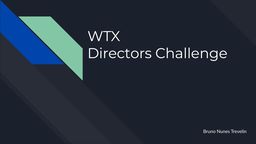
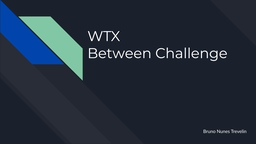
Directors: Directors -> Between
